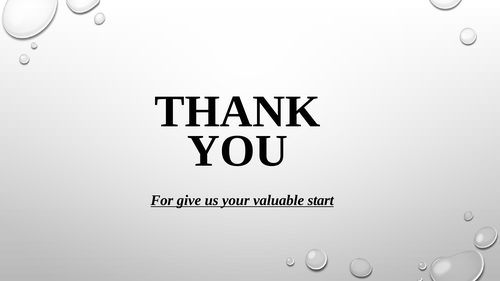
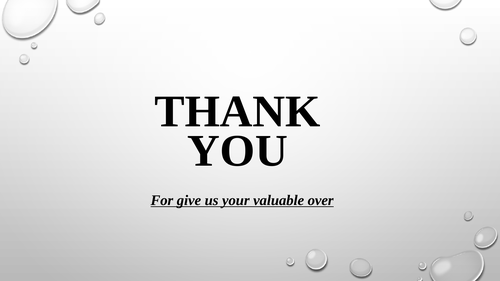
start: start -> over
